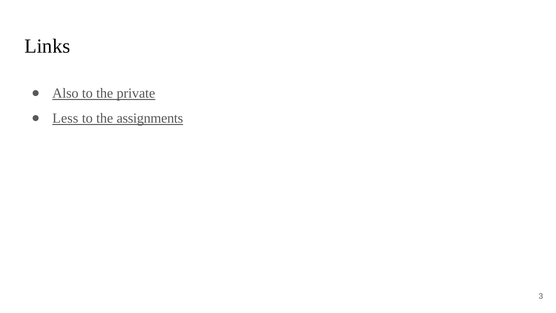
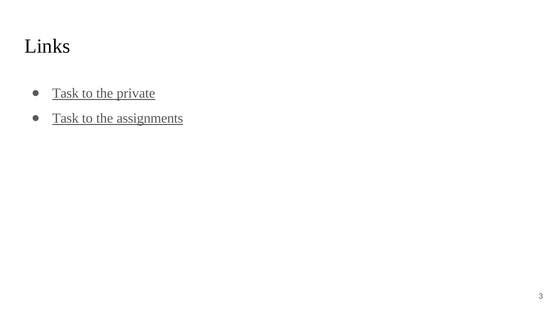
Also at (65, 93): Also -> Task
Less at (65, 118): Less -> Task
